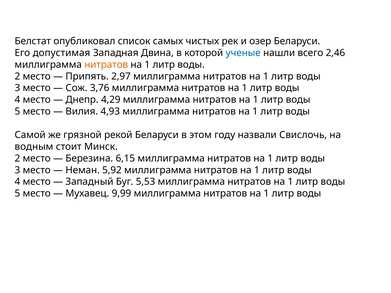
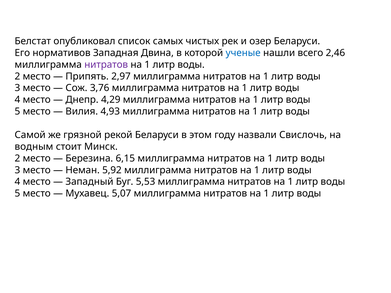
допустимая: допустимая -> нормативов
нитратов at (106, 65) colour: orange -> purple
9,99: 9,99 -> 5,07
